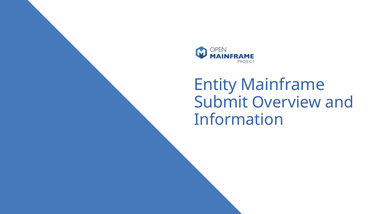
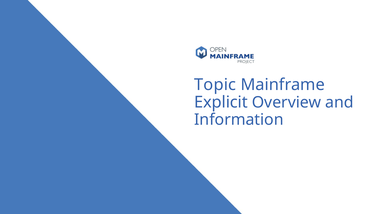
Entity: Entity -> Topic
Submit: Submit -> Explicit
